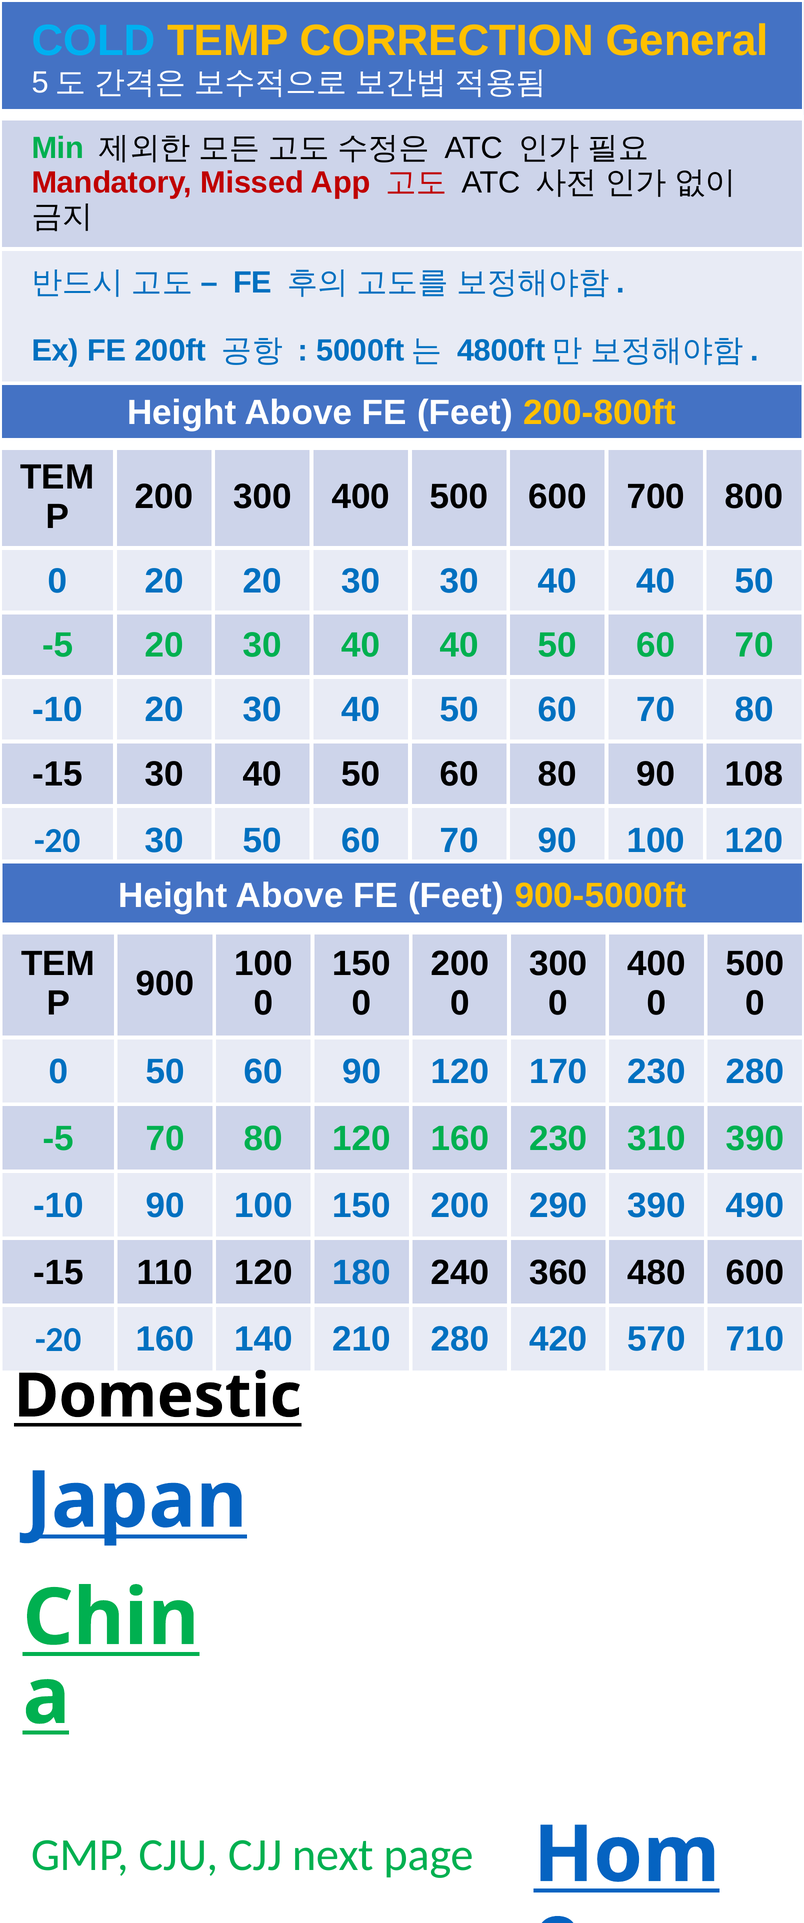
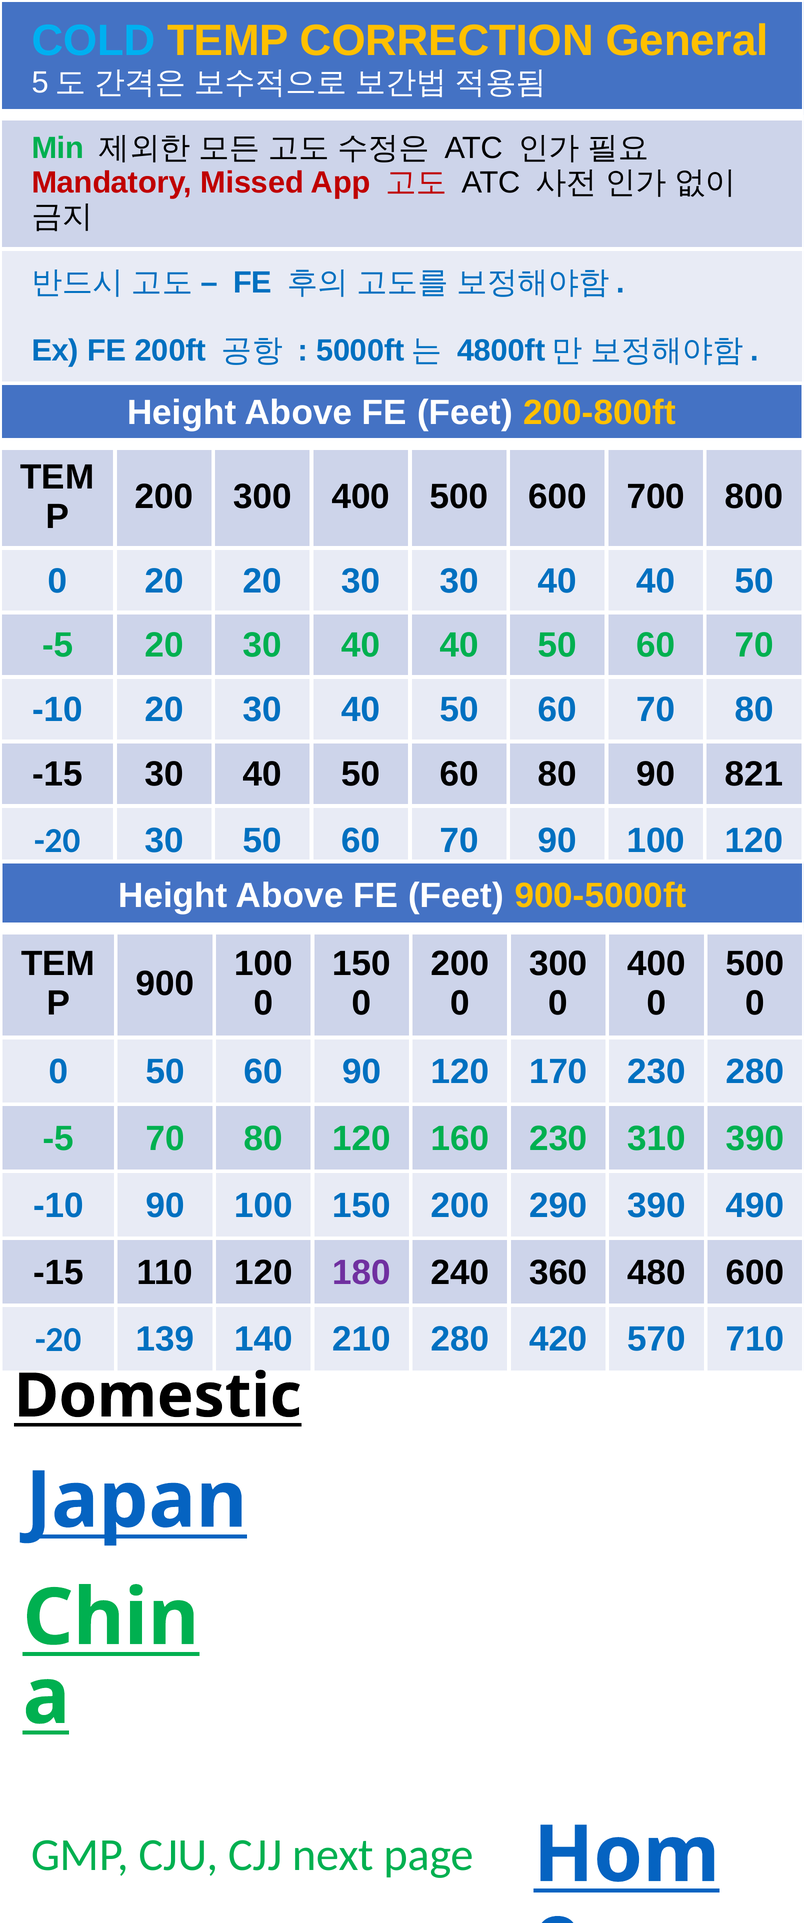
108: 108 -> 821
180 colour: blue -> purple
-20 160: 160 -> 139
